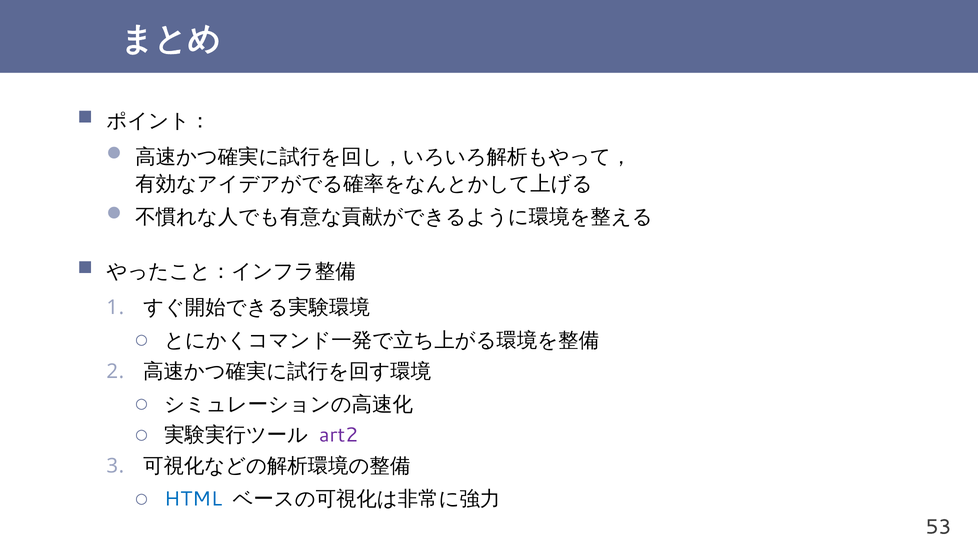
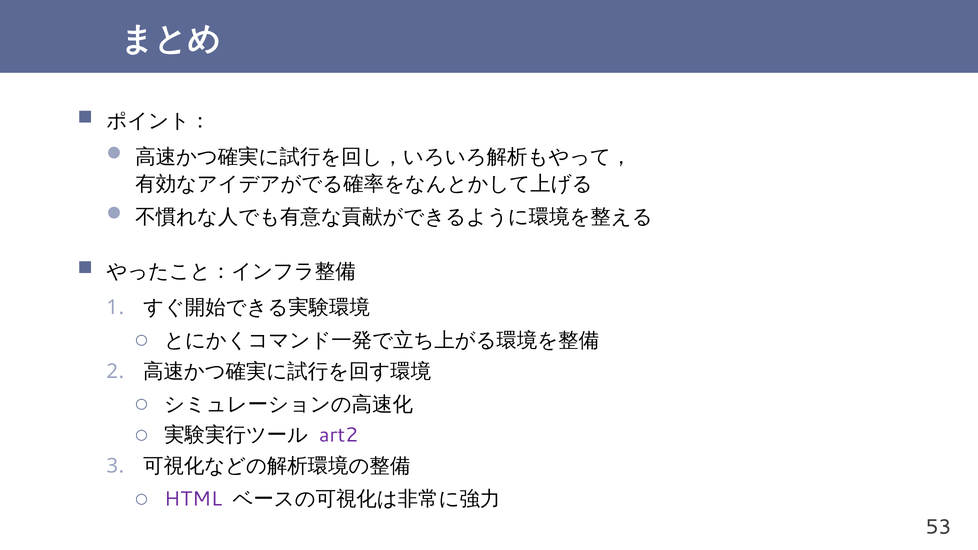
HTML colour: blue -> purple
